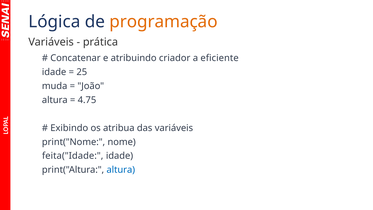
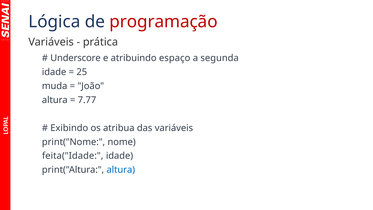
programação colour: orange -> red
Concatenar: Concatenar -> Underscore
criador: criador -> espaço
eficiente: eficiente -> segunda
4.75: 4.75 -> 7.77
